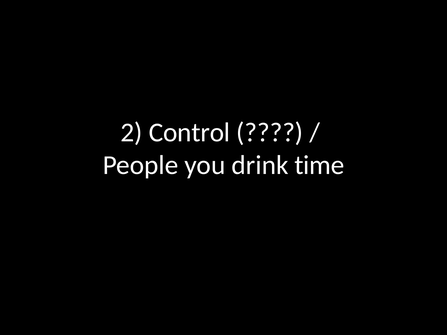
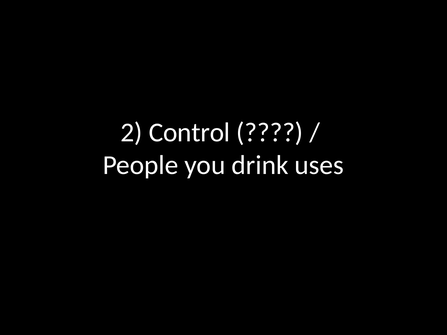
time: time -> uses
